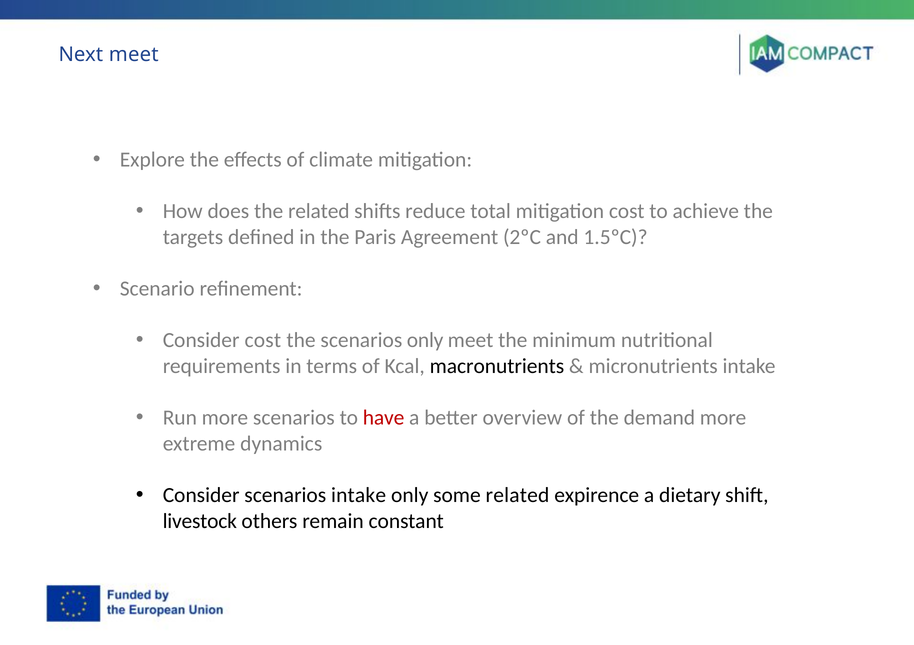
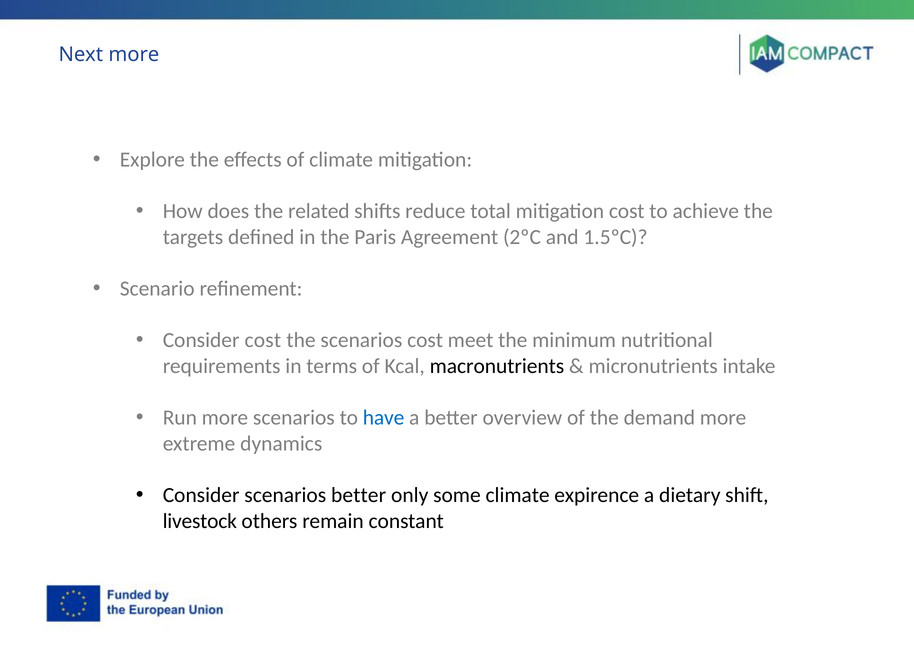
Next meet: meet -> more
scenarios only: only -> cost
have colour: red -> blue
scenarios intake: intake -> better
some related: related -> climate
